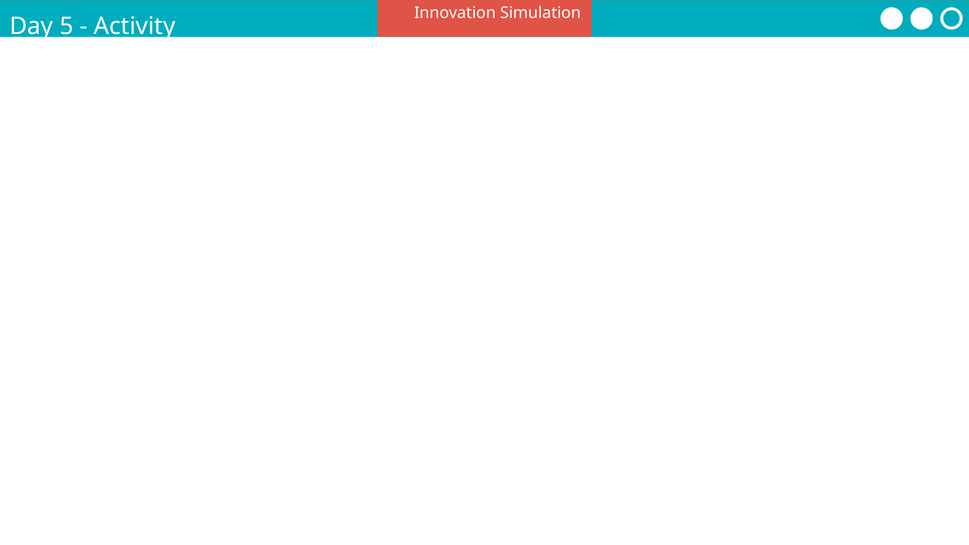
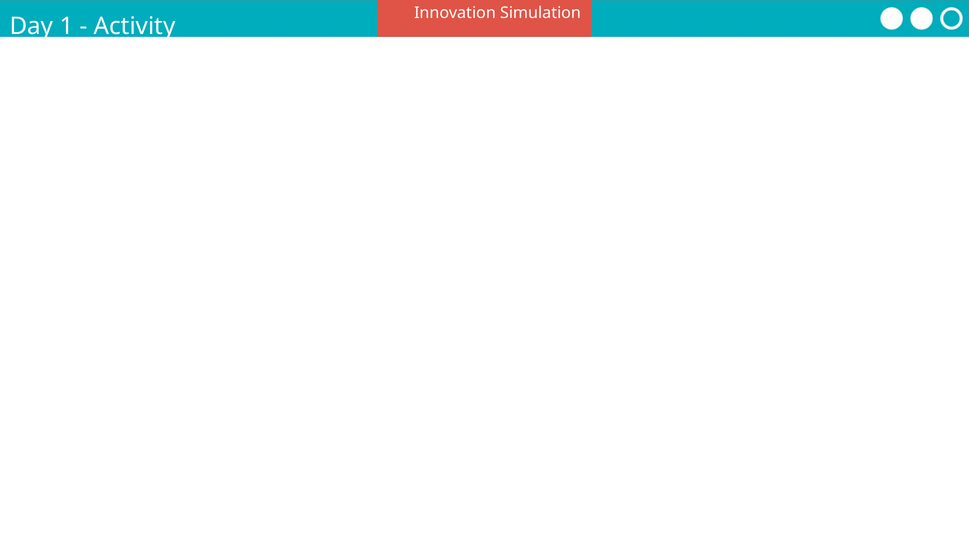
5: 5 -> 1
